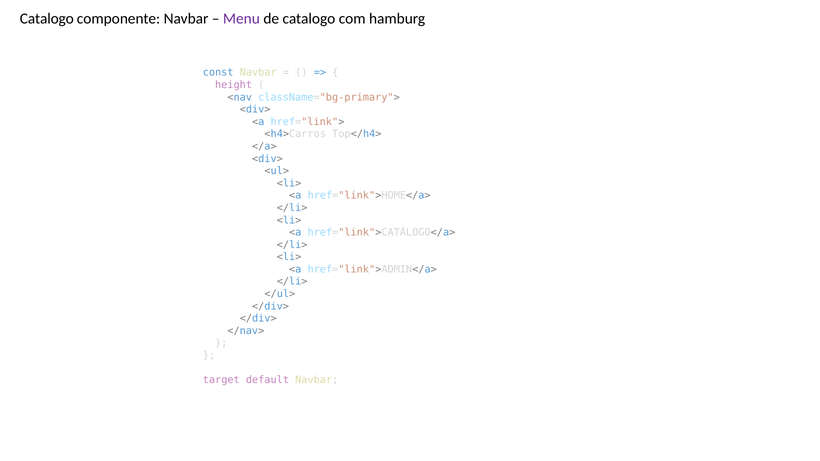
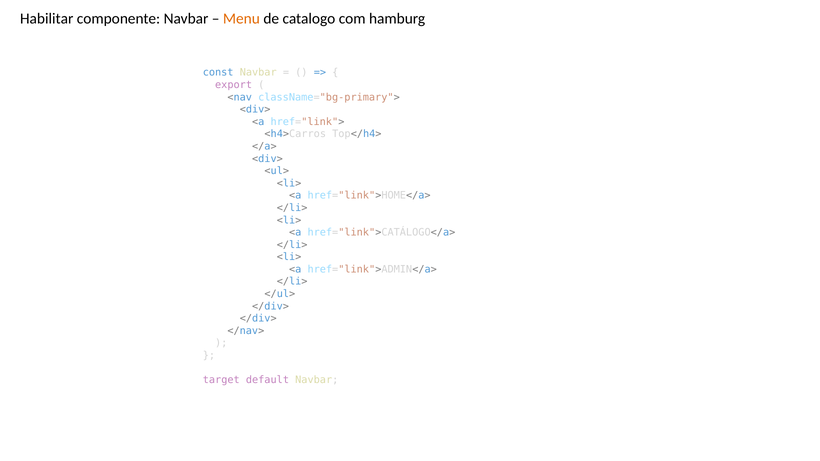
Catalogo at (47, 19): Catalogo -> Habilitar
Menu colour: purple -> orange
height: height -> export
